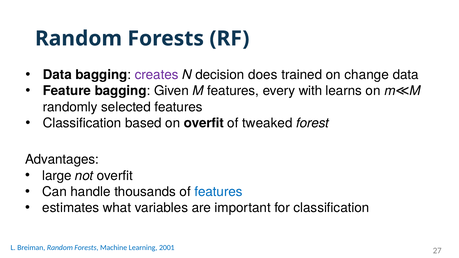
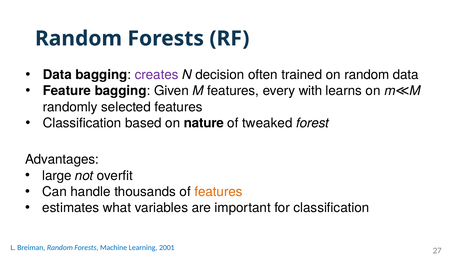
does: does -> often
on change: change -> random
on overfit: overfit -> nature
features at (218, 192) colour: blue -> orange
